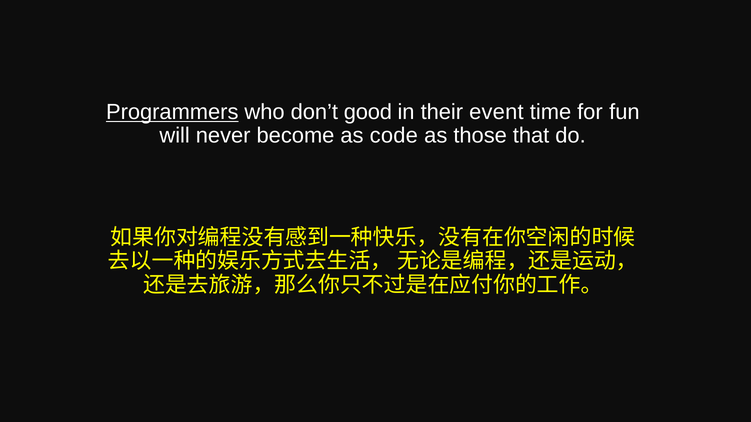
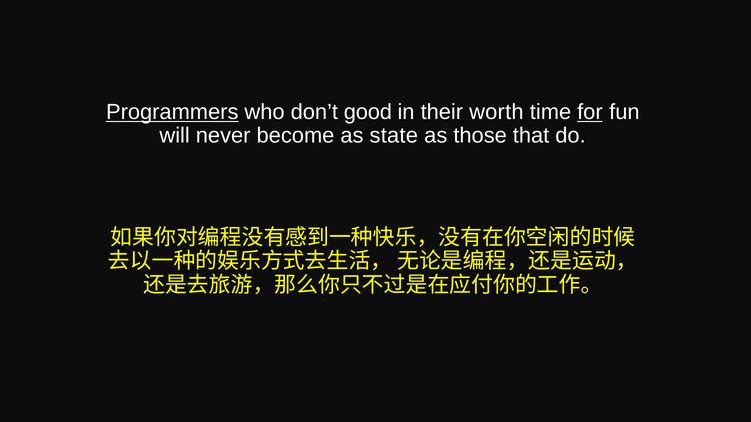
event: event -> worth
for underline: none -> present
code: code -> state
